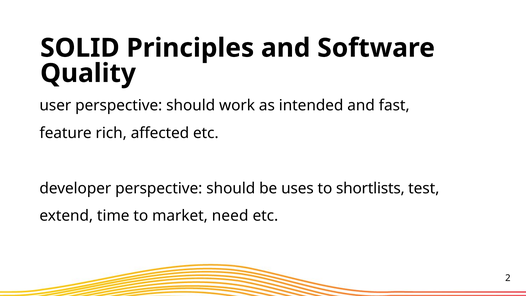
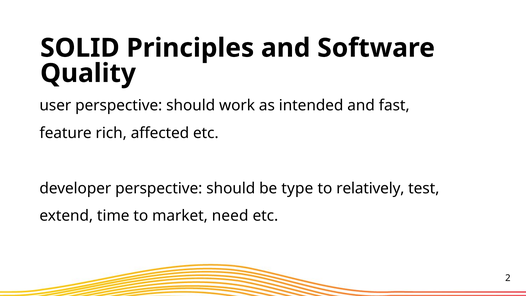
uses: uses -> type
shortlists: shortlists -> relatively
